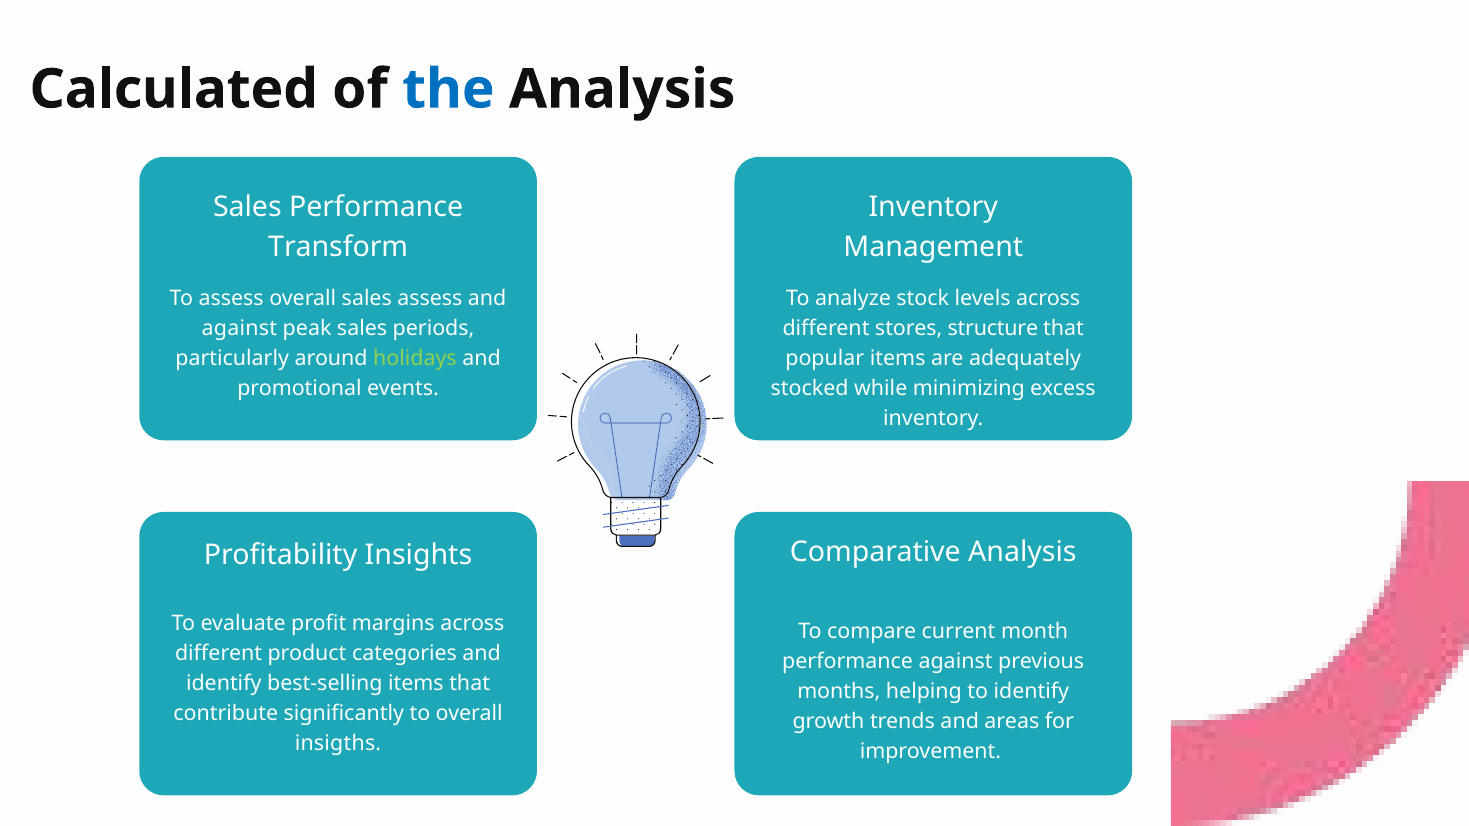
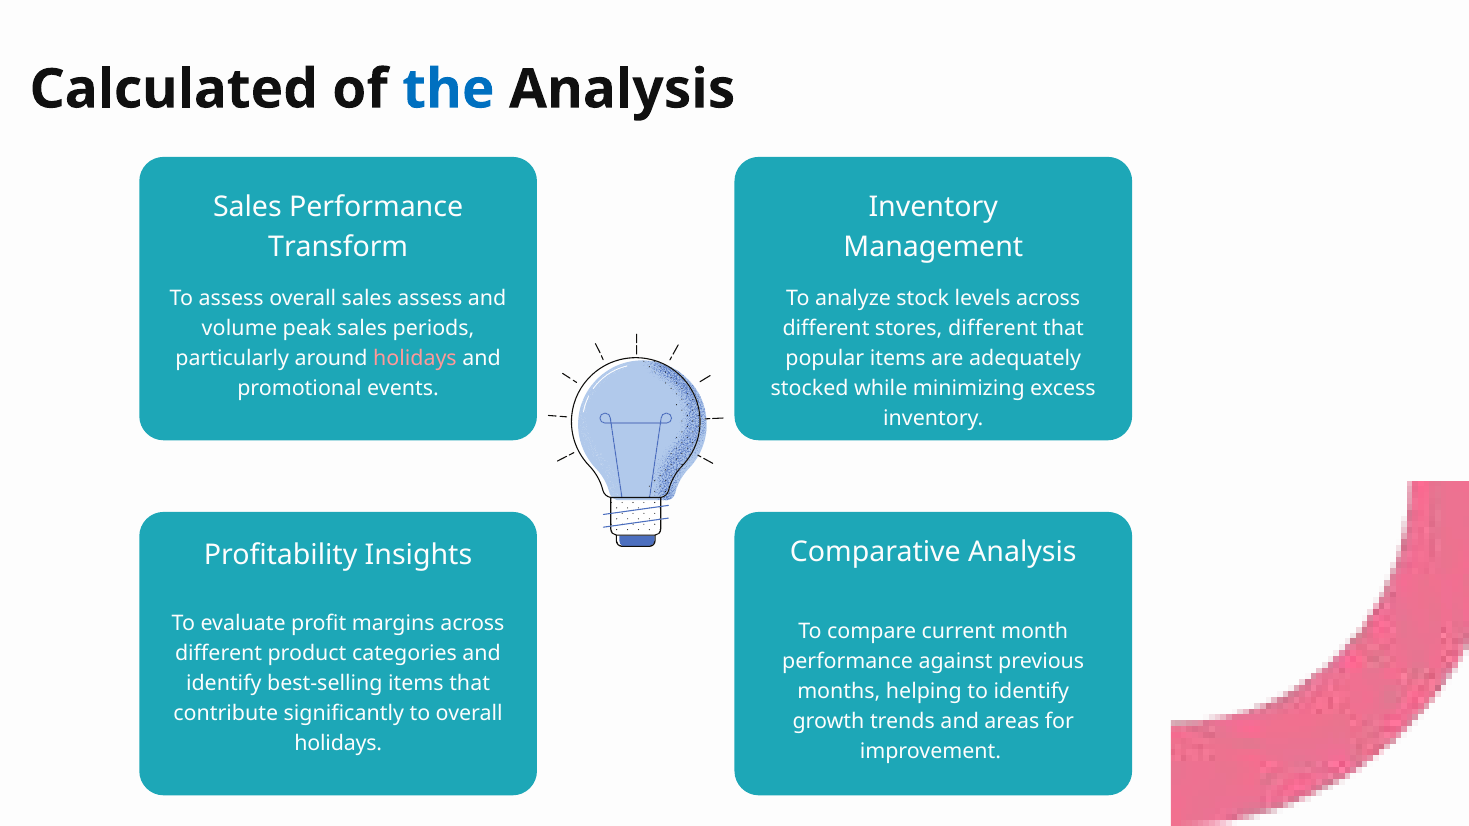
against at (239, 329): against -> volume
stores structure: structure -> different
holidays at (415, 359) colour: light green -> pink
insigths at (338, 744): insigths -> holidays
